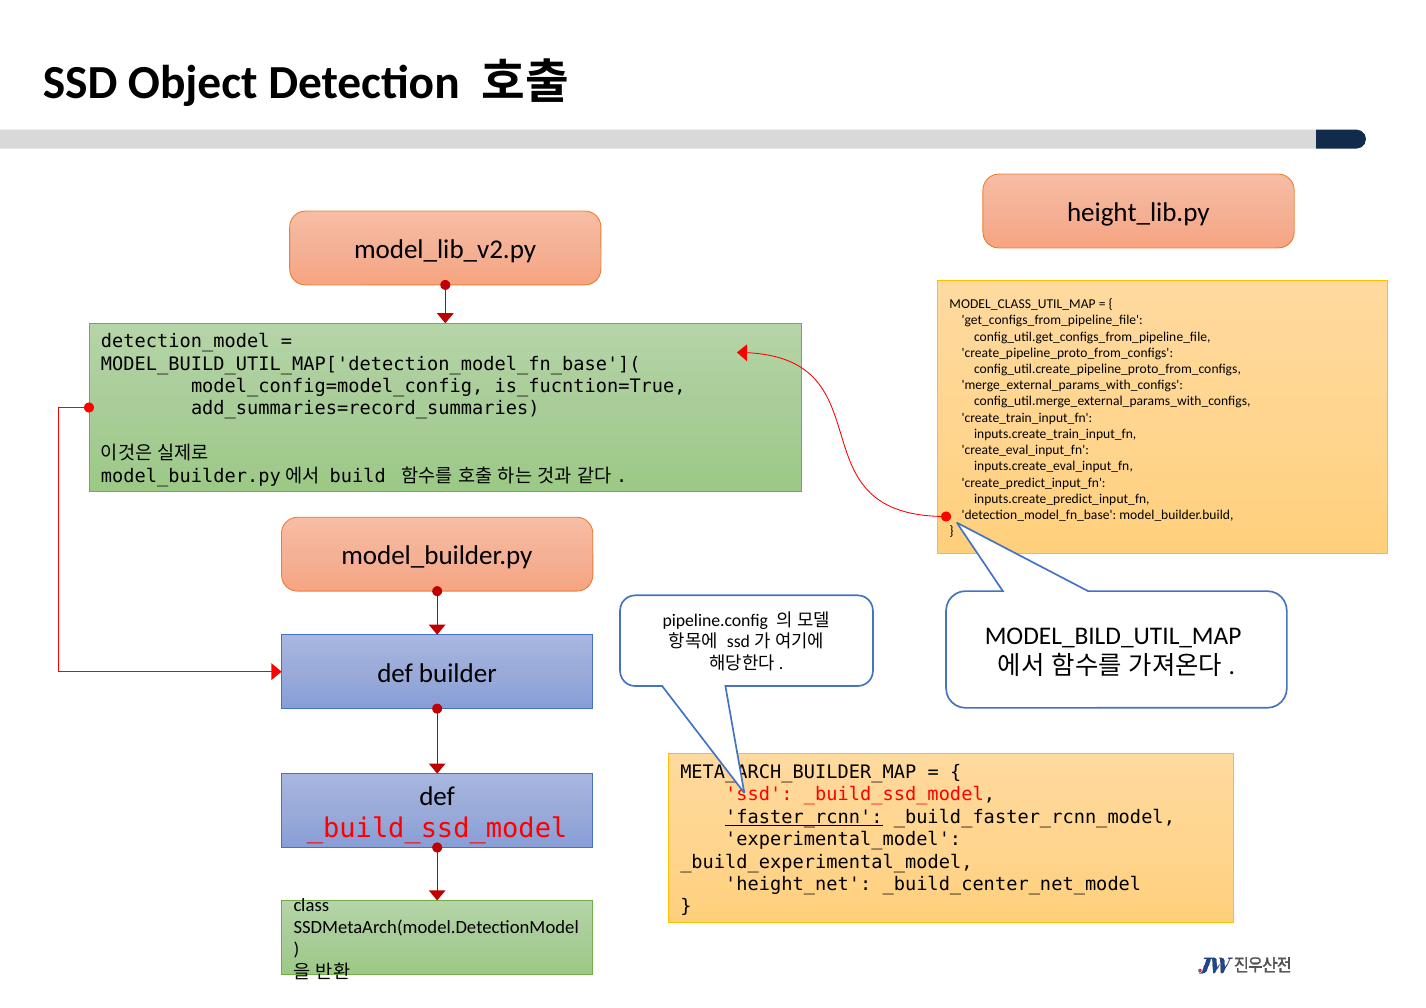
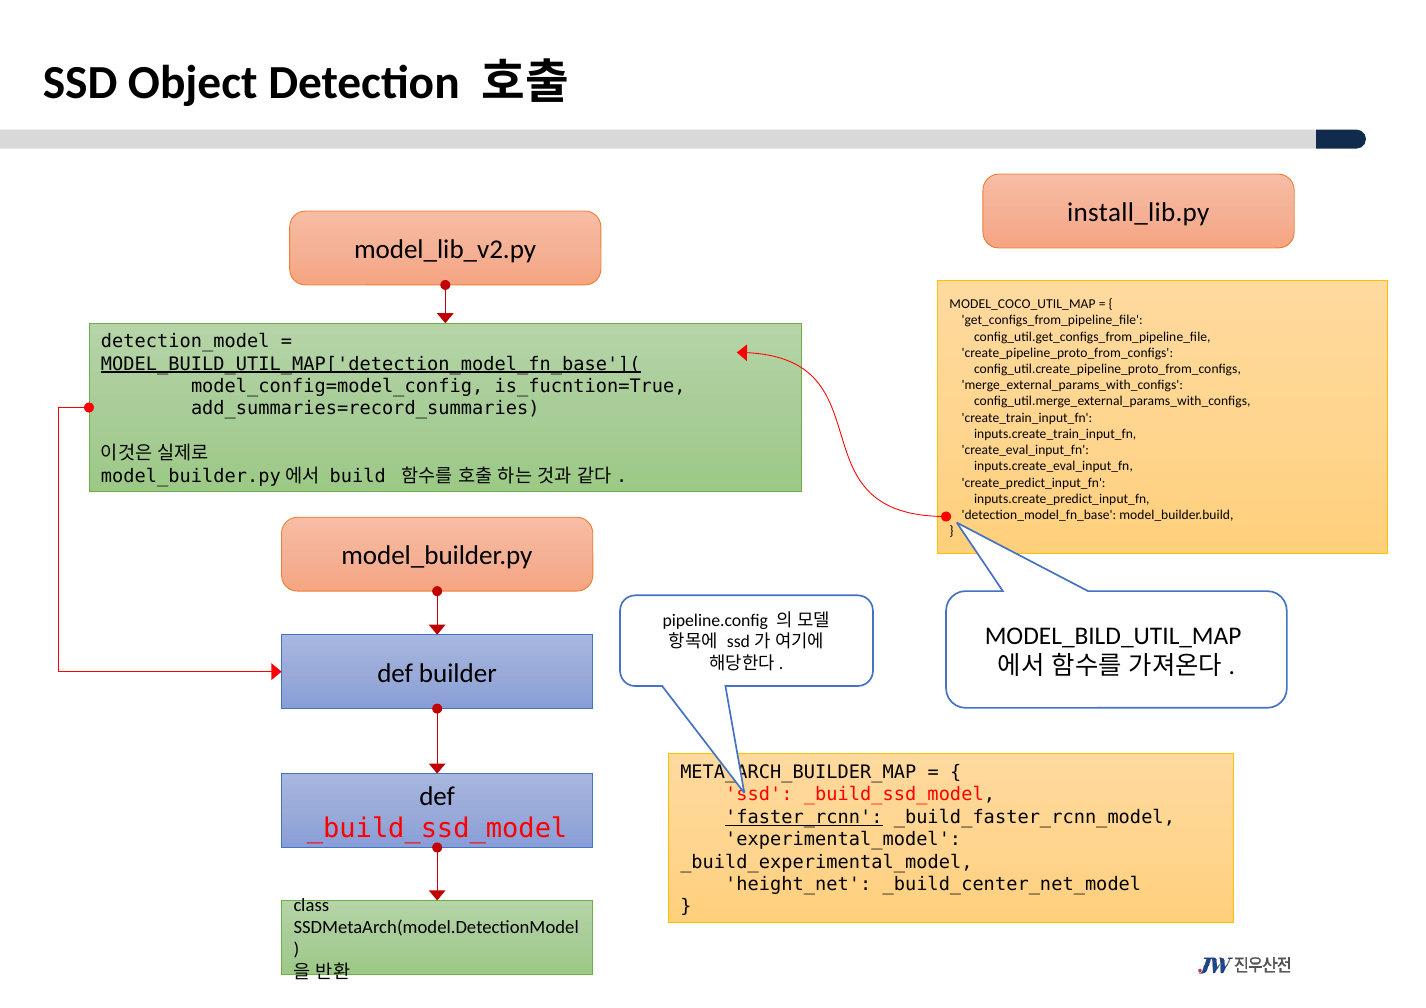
height_lib.py: height_lib.py -> install_lib.py
MODEL_CLASS_UTIL_MAP: MODEL_CLASS_UTIL_MAP -> MODEL_COCO_UTIL_MAP
MODEL_BUILD_UTIL_MAP['detection_model_fn_base']( underline: none -> present
